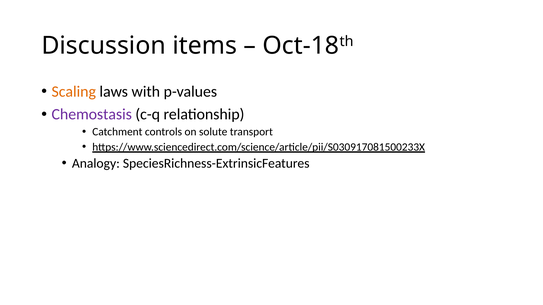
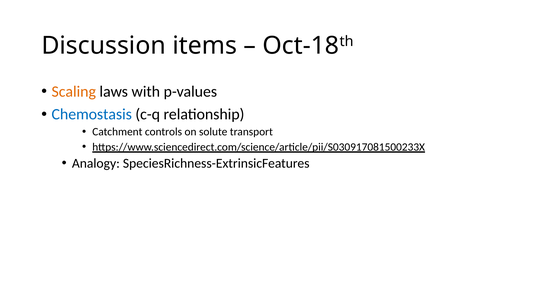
Chemostasis colour: purple -> blue
